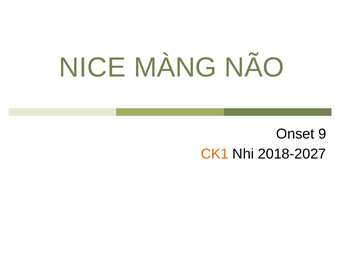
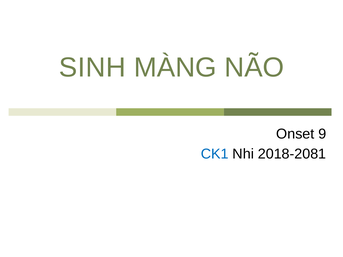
NICE: NICE -> SINH
CK1 colour: orange -> blue
2018-2027: 2018-2027 -> 2018-2081
